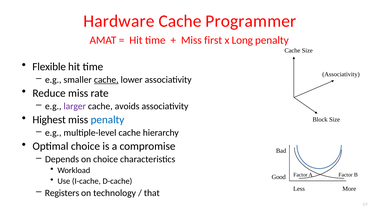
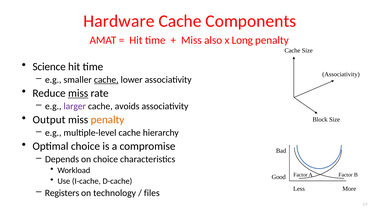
Programmer: Programmer -> Components
first: first -> also
Flexible: Flexible -> Science
miss at (78, 93) underline: none -> present
Highest: Highest -> Output
penalty at (107, 120) colour: blue -> orange
that: that -> files
